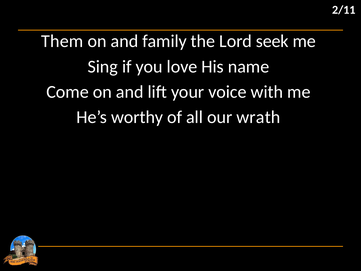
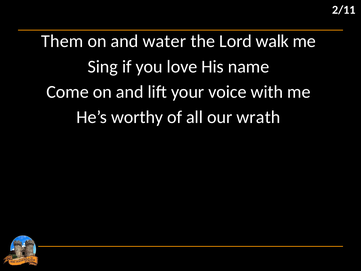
family: family -> water
seek: seek -> walk
